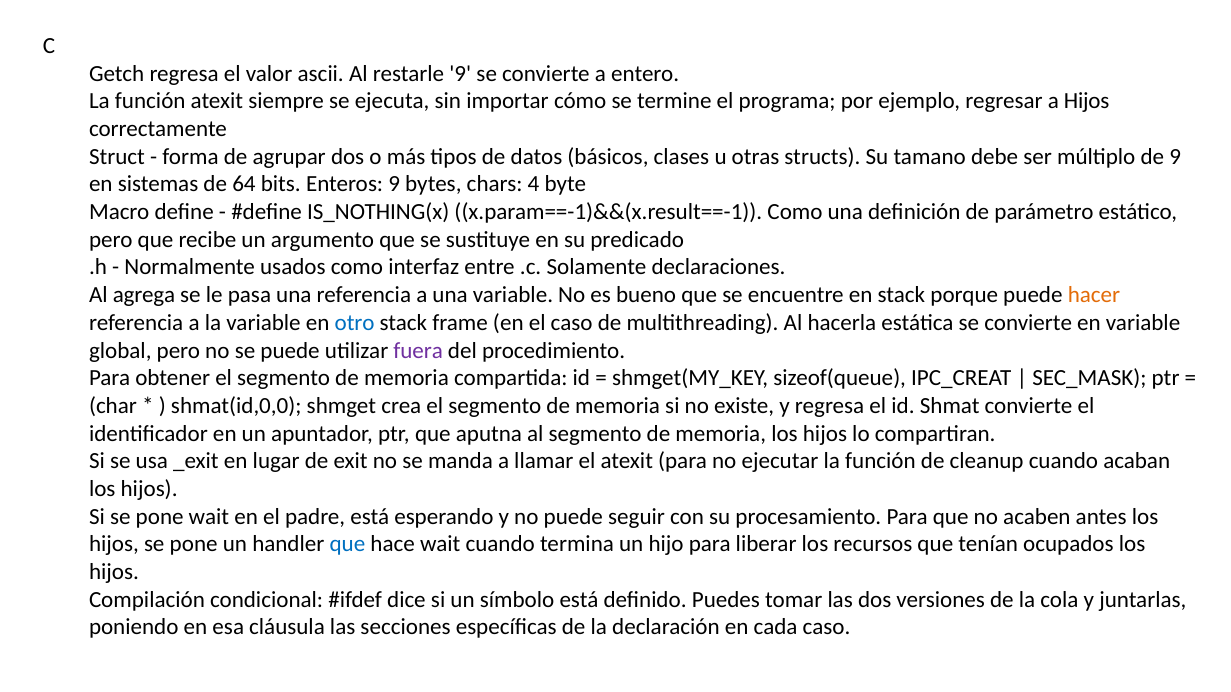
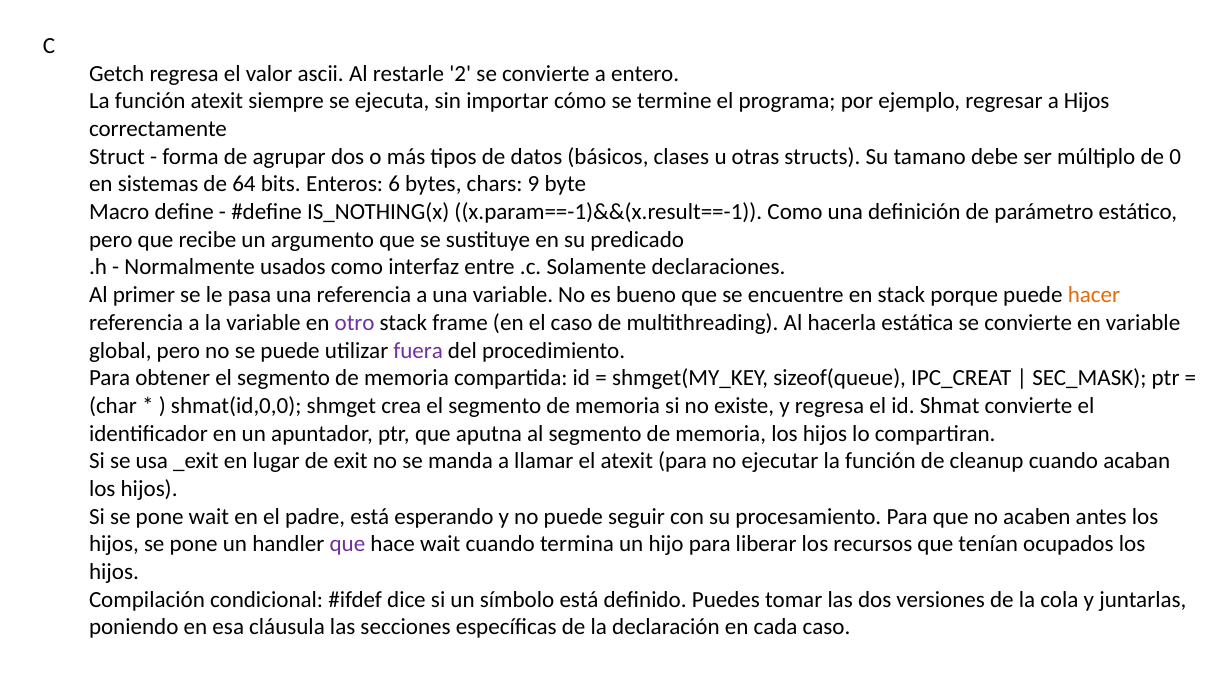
restarle 9: 9 -> 2
de 9: 9 -> 0
Enteros 9: 9 -> 6
4: 4 -> 9
agrega: agrega -> primer
otro colour: blue -> purple
que at (347, 545) colour: blue -> purple
